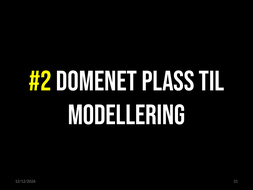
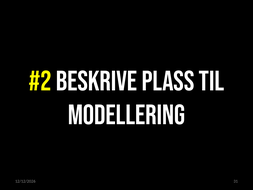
DOMENET: DOMENET -> BESKRIVE
